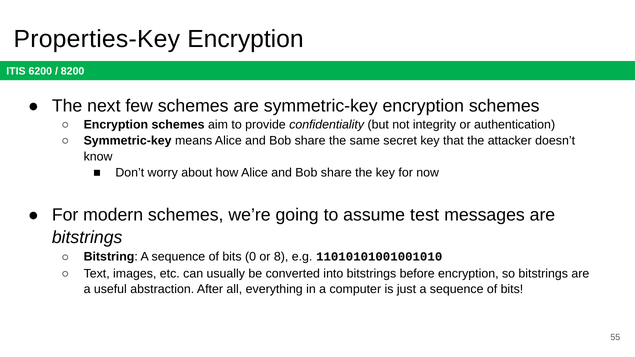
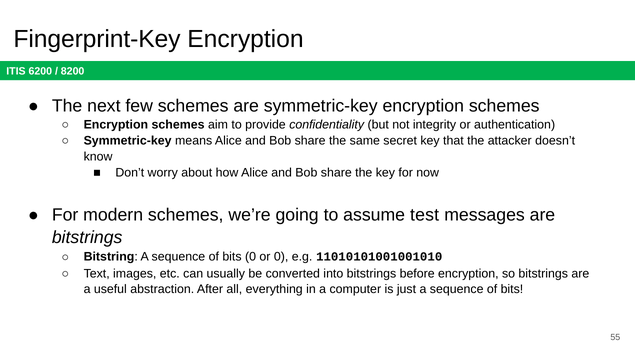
Properties-Key: Properties-Key -> Fingerprint-Key
or 8: 8 -> 0
